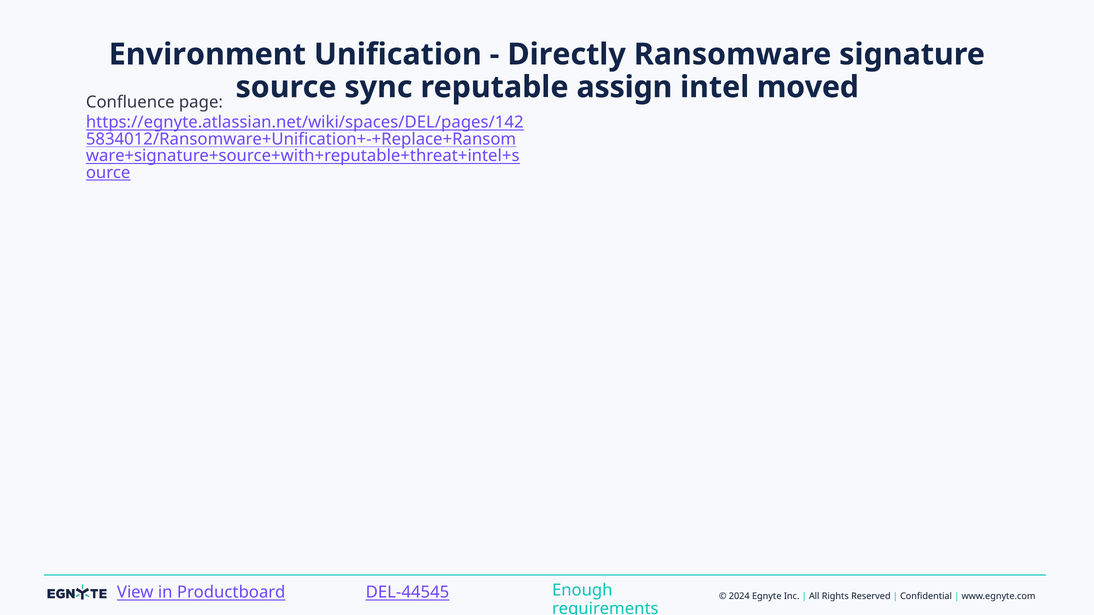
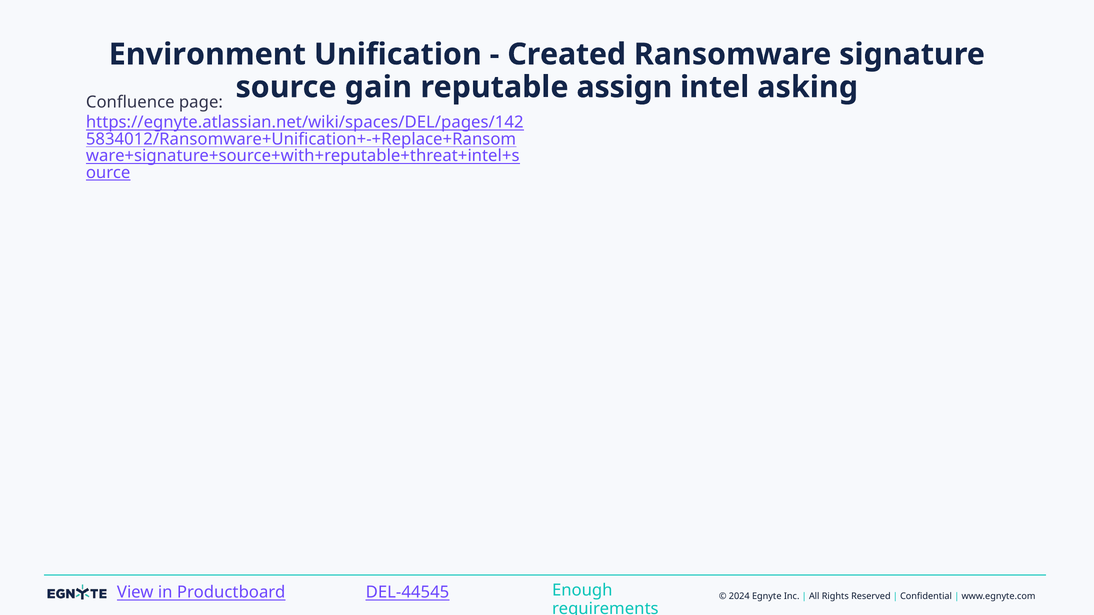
Directly: Directly -> Created
sync: sync -> gain
moved: moved -> asking
